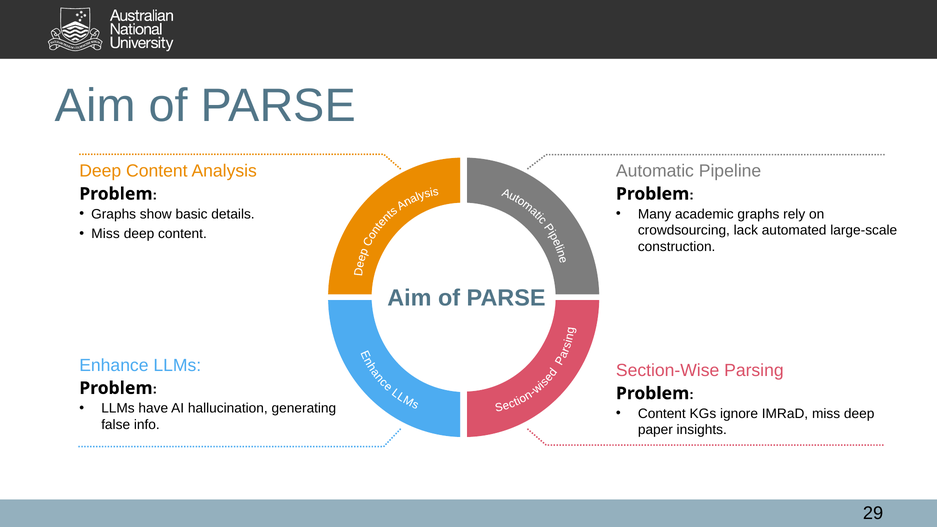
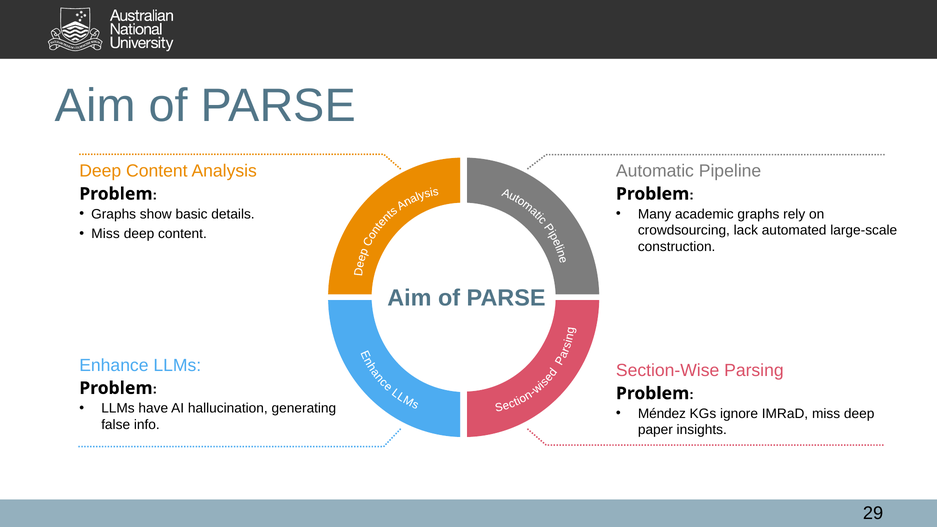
Content at (662, 414): Content -> Méndez
